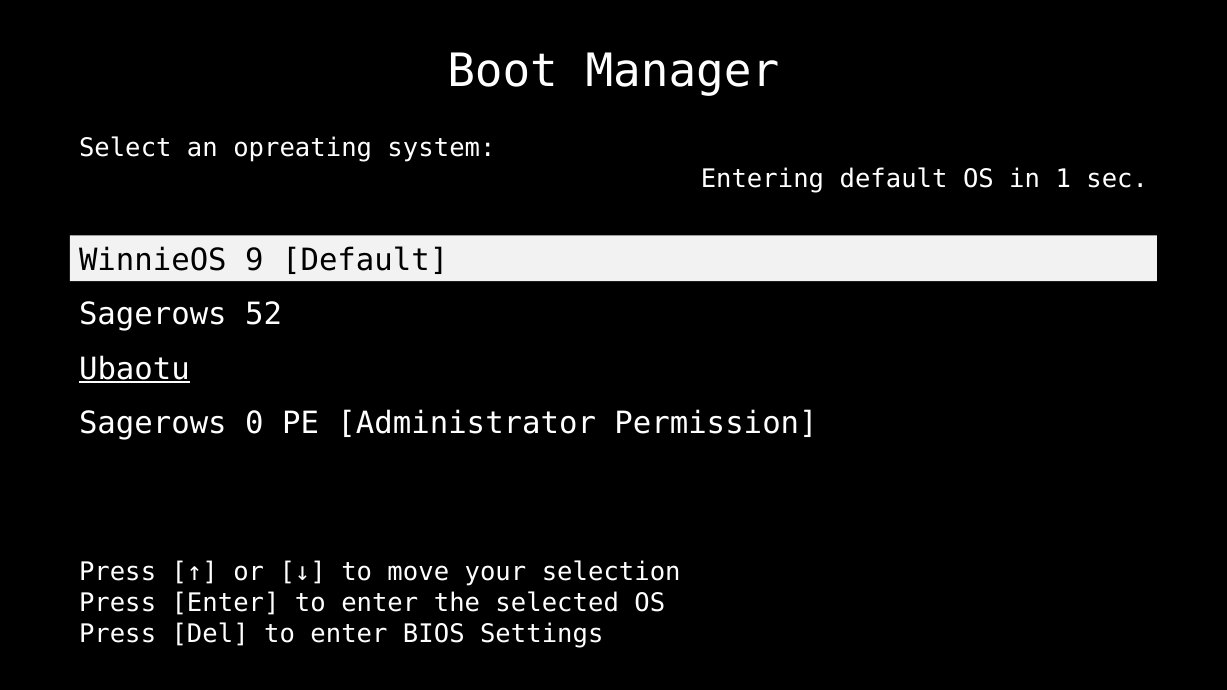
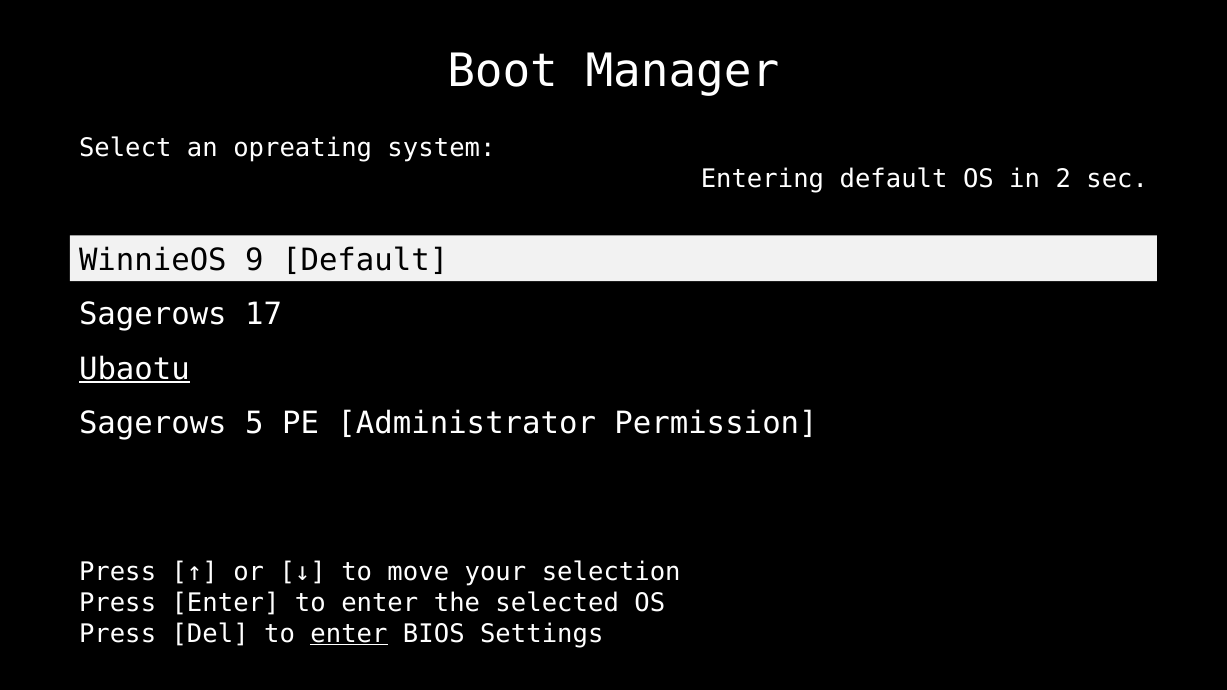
1: 1 -> 2
52: 52 -> 17
0: 0 -> 5
enter at (349, 634) underline: none -> present
